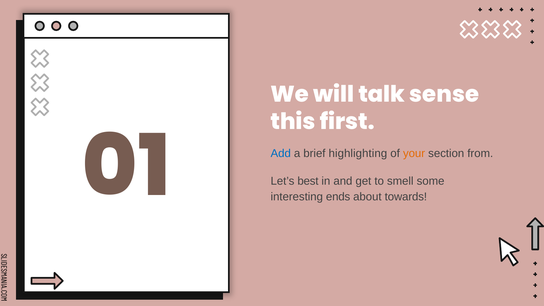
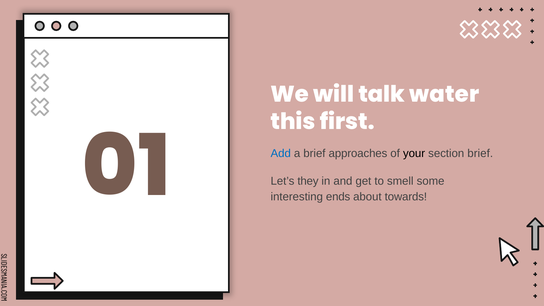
sense: sense -> water
highlighting: highlighting -> approaches
your colour: orange -> black
section from: from -> brief
best: best -> they
